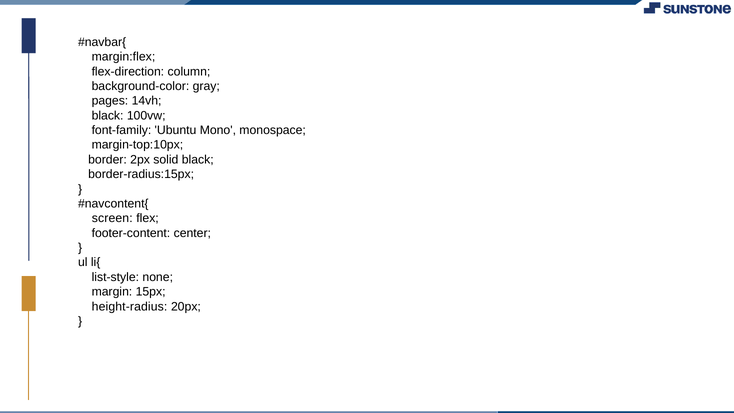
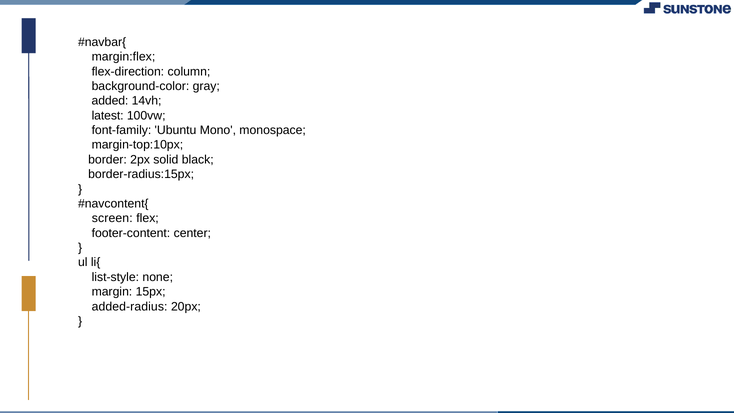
pages: pages -> added
black at (108, 116): black -> latest
height-radius: height-radius -> added-radius
